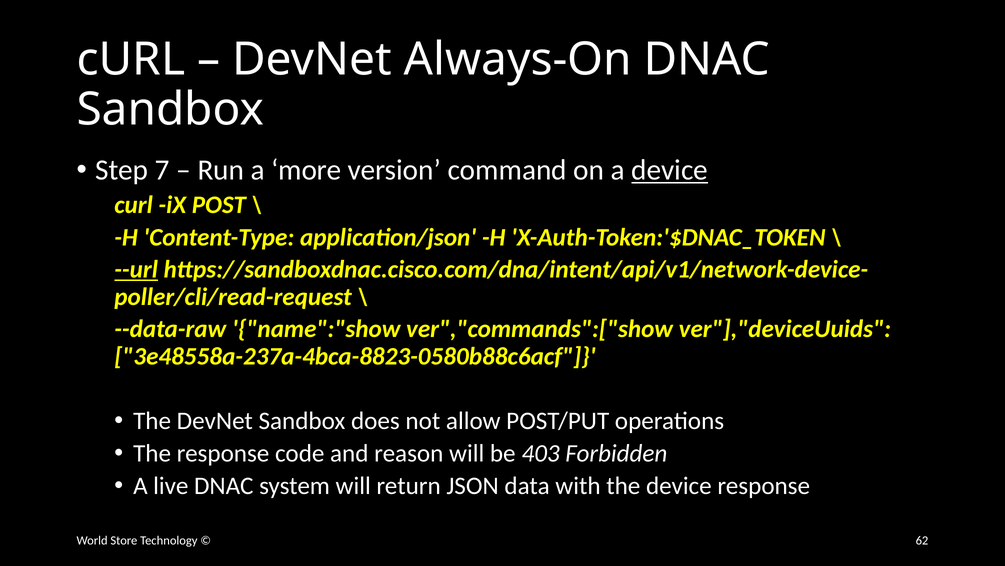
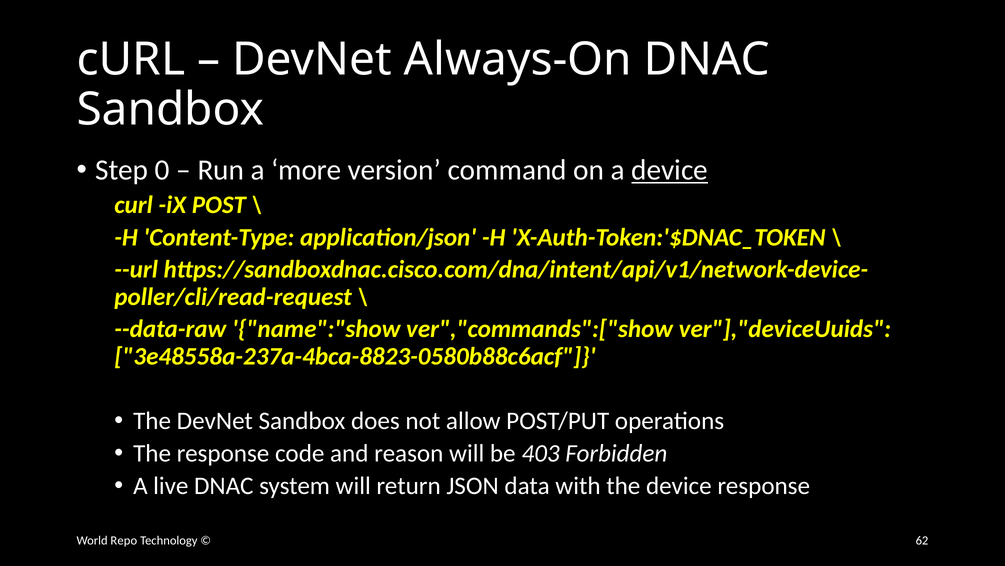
7: 7 -> 0
--url underline: present -> none
Store: Store -> Repo
